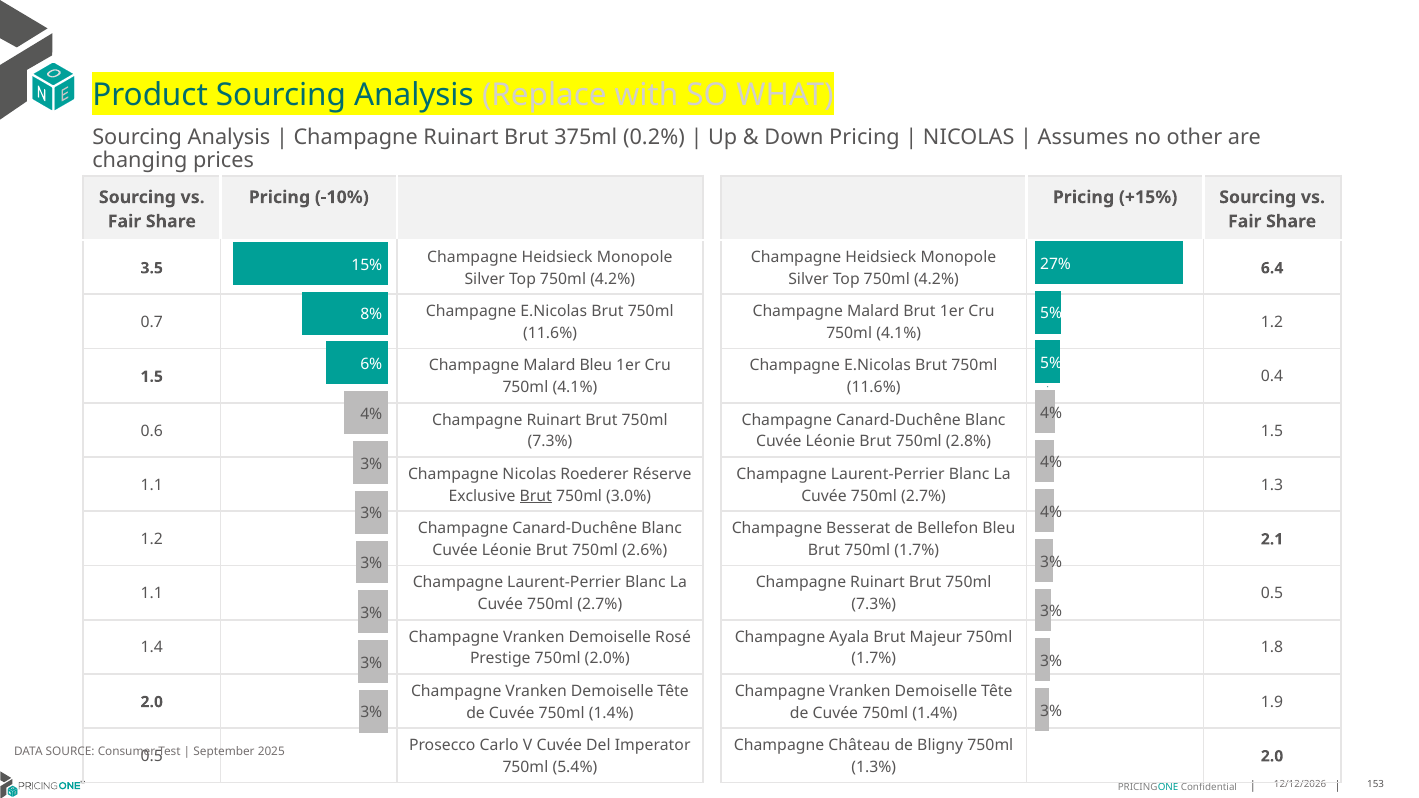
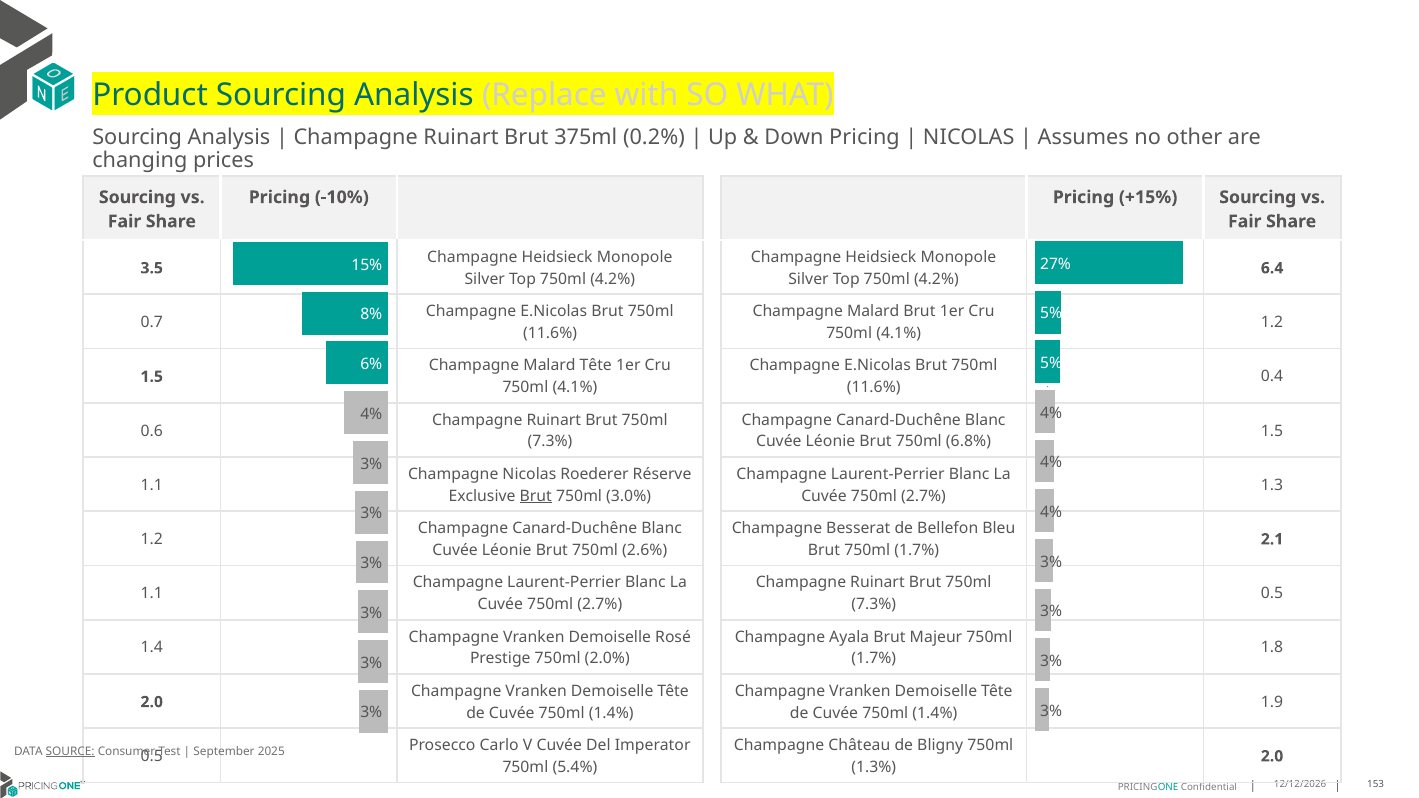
Malard Bleu: Bleu -> Tête
2.8%: 2.8% -> 6.8%
SOURCE underline: none -> present
